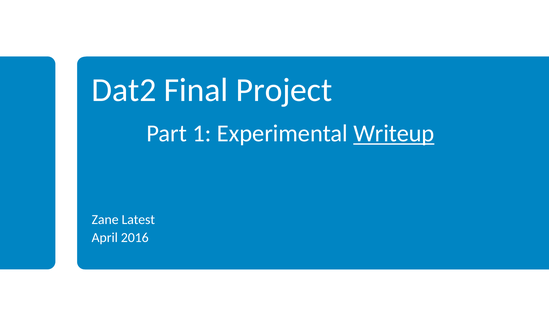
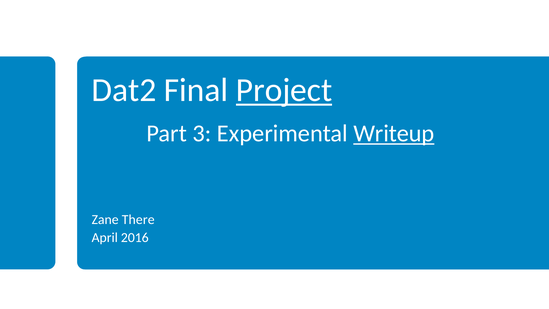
Project underline: none -> present
1: 1 -> 3
Latest: Latest -> There
